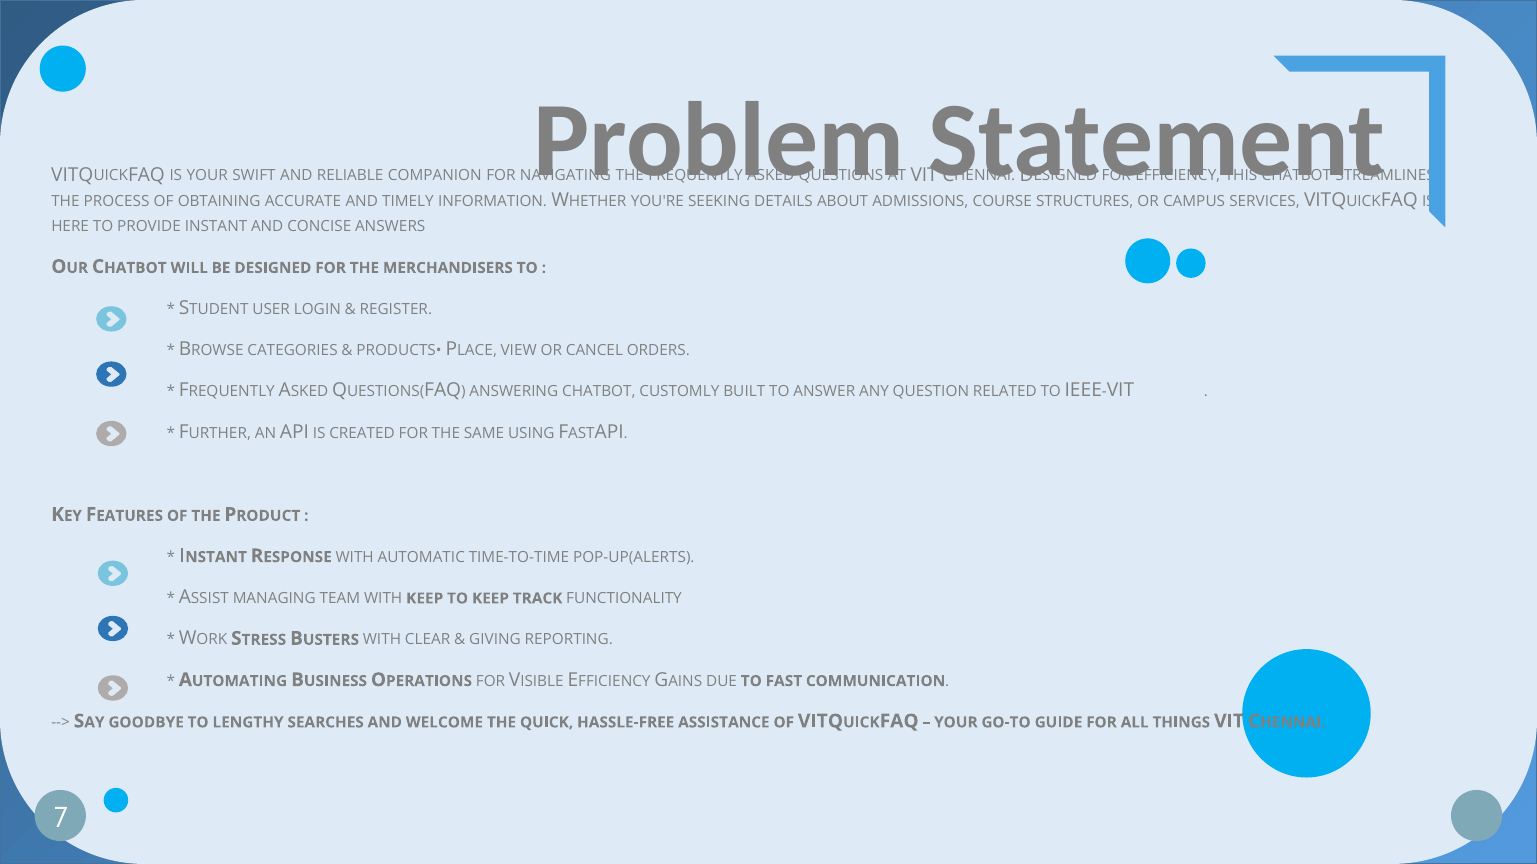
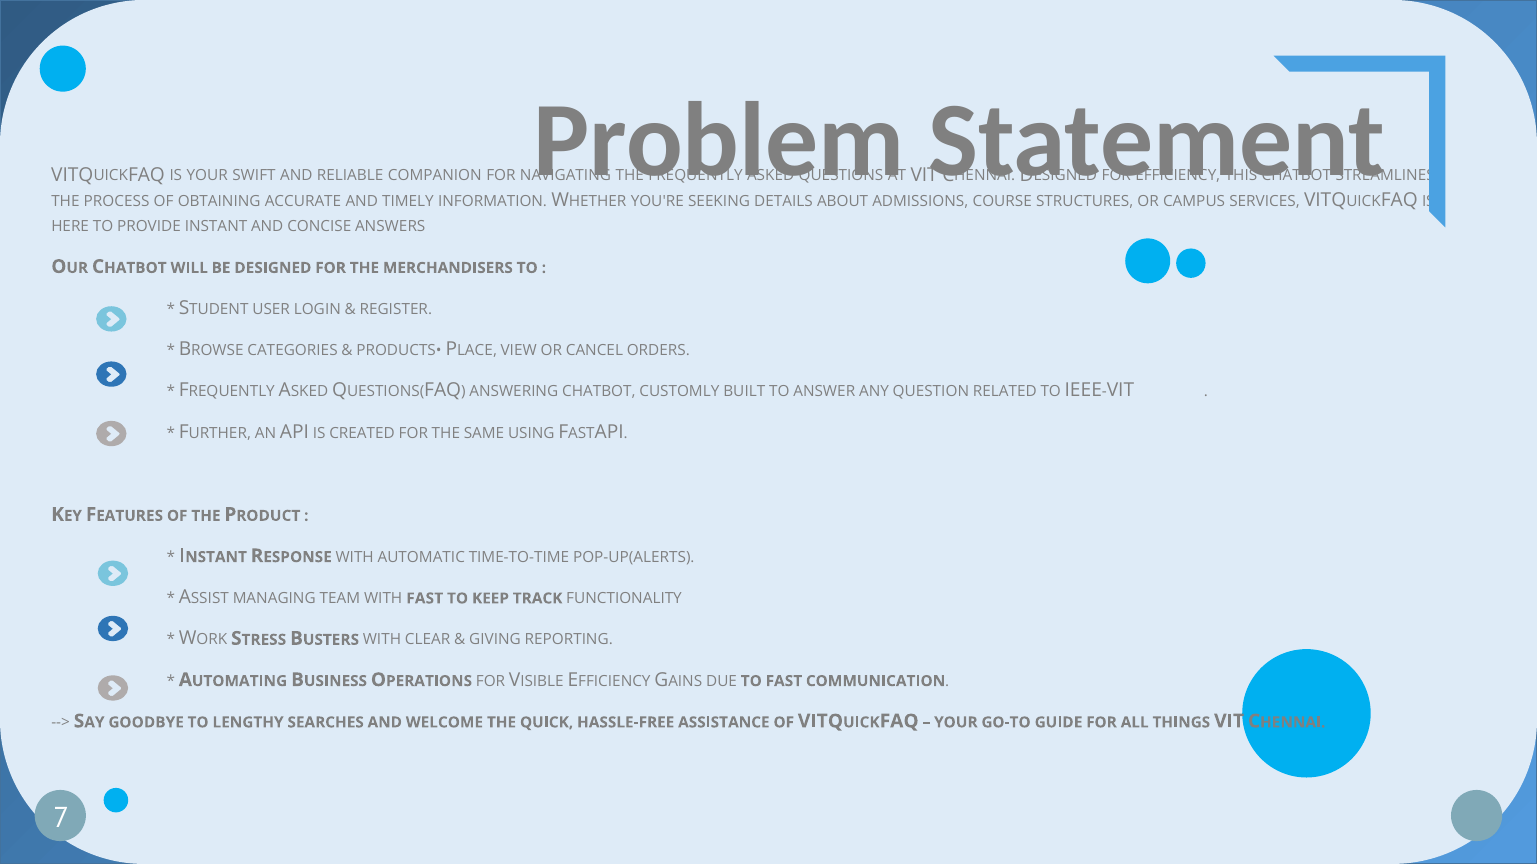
WITH KEEP: KEEP -> FAST
